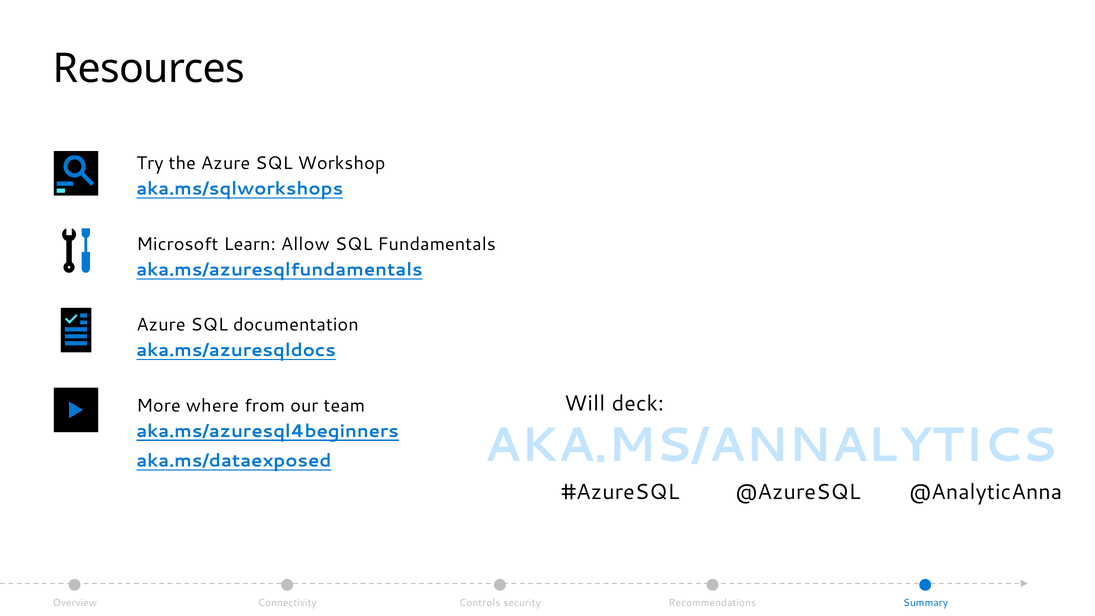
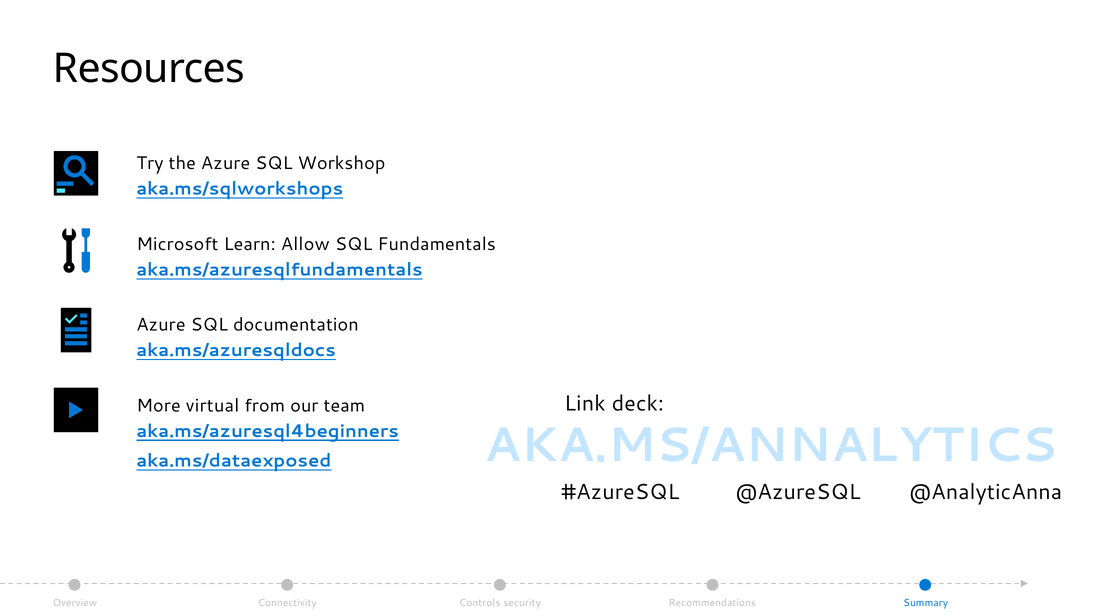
Will: Will -> Link
where: where -> virtual
